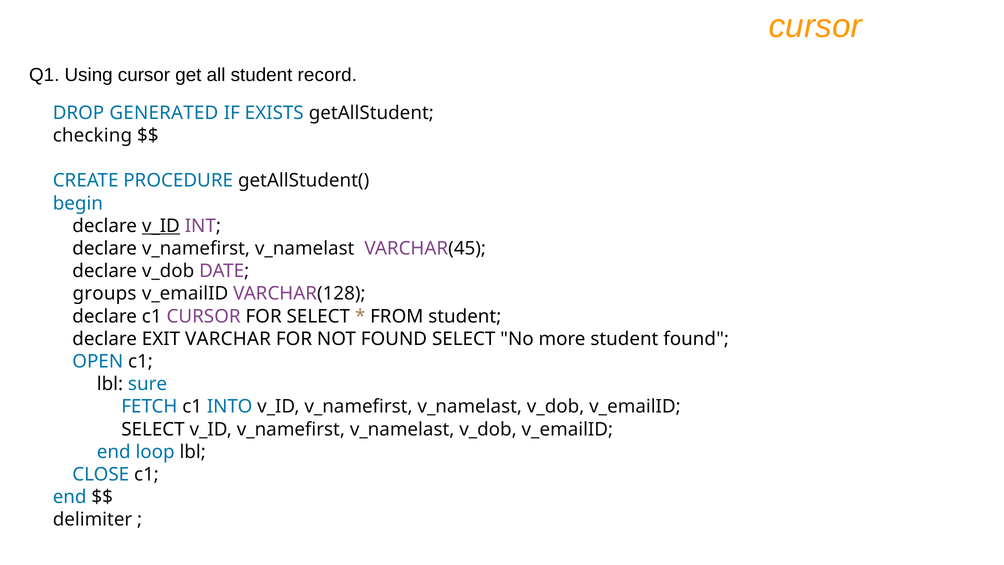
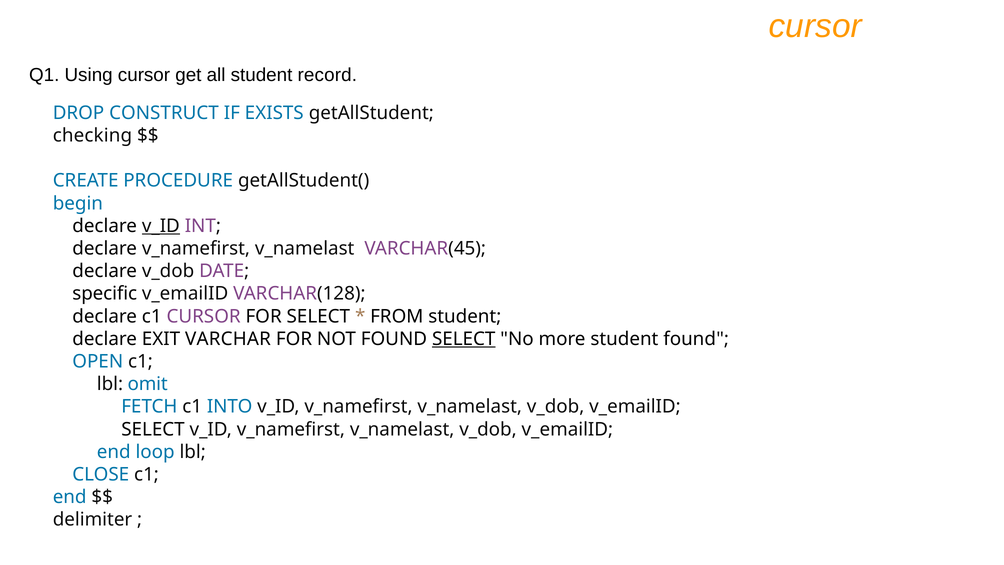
GENERATED: GENERATED -> CONSTRUCT
groups: groups -> specific
SELECT at (464, 339) underline: none -> present
sure: sure -> omit
